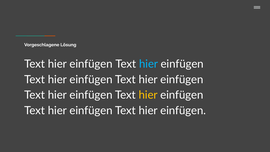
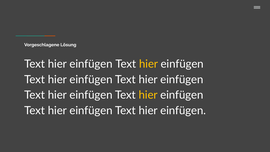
hier at (149, 64) colour: light blue -> yellow
